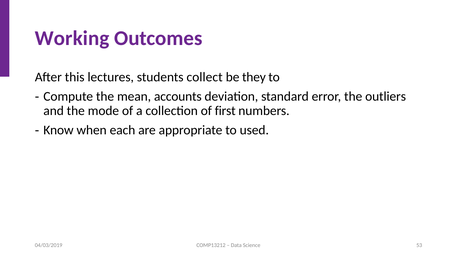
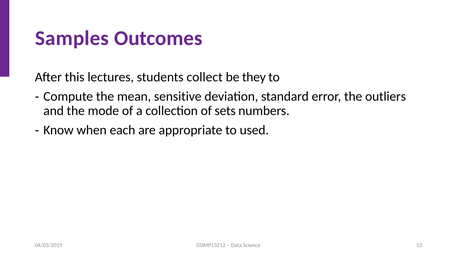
Working: Working -> Samples
accounts: accounts -> sensitive
first: first -> sets
